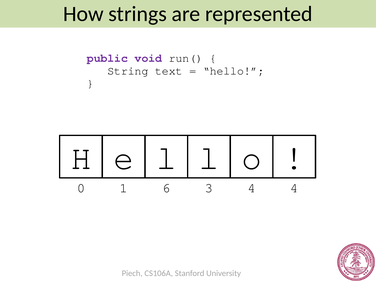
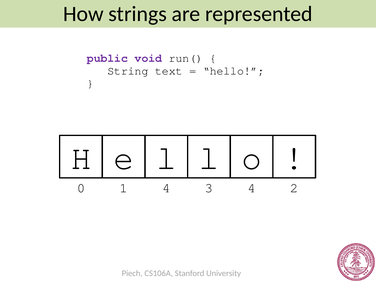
1 6: 6 -> 4
4 4: 4 -> 2
